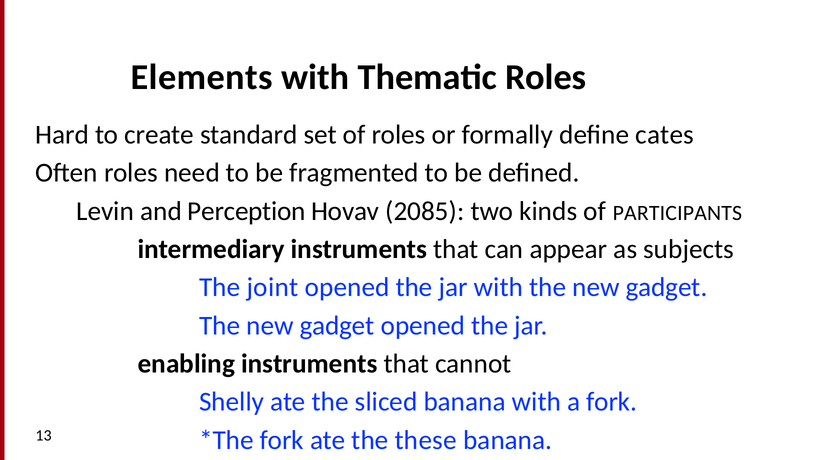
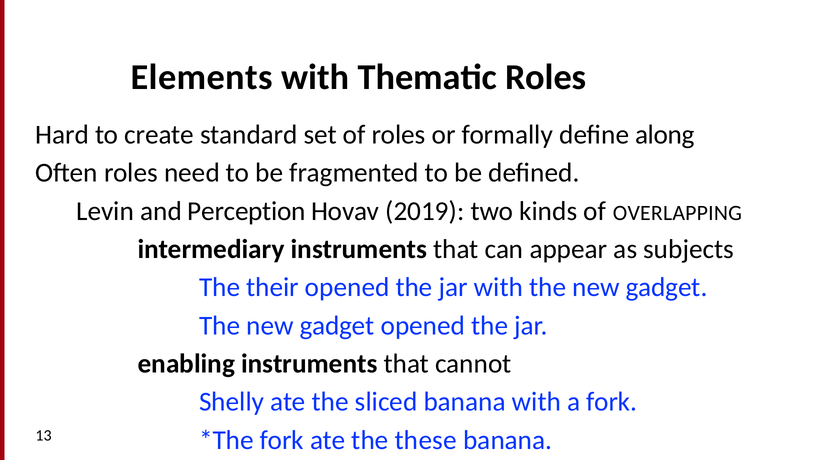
cates: cates -> along
2085: 2085 -> 2019
PARTICIPANTS: PARTICIPANTS -> OVERLAPPING
joint: joint -> their
